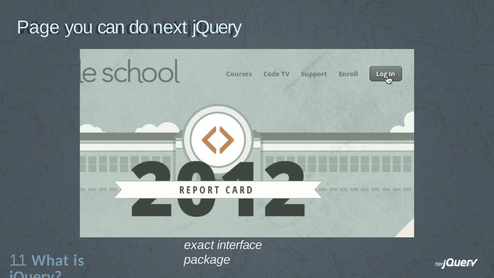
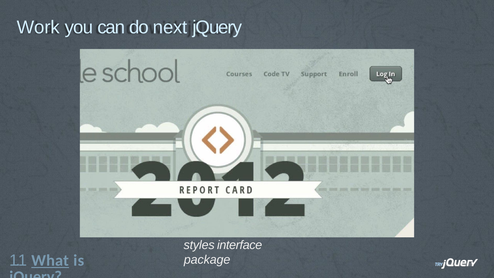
Page: Page -> Work
exact: exact -> styles
What underline: none -> present
